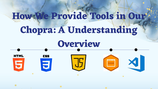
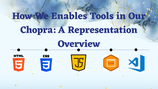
Provide: Provide -> Enables
Understanding: Understanding -> Representation
